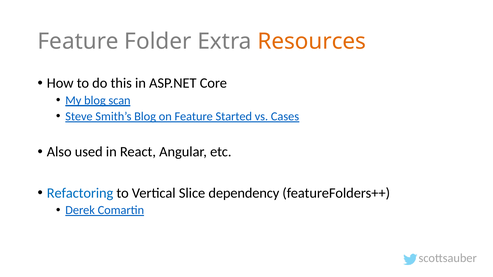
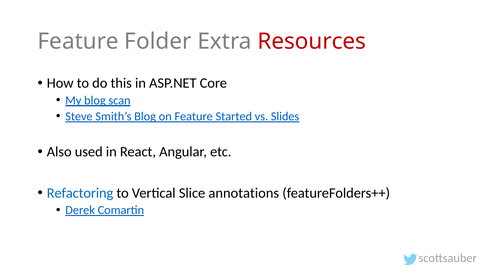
Resources colour: orange -> red
Cases: Cases -> Slides
dependency: dependency -> annotations
